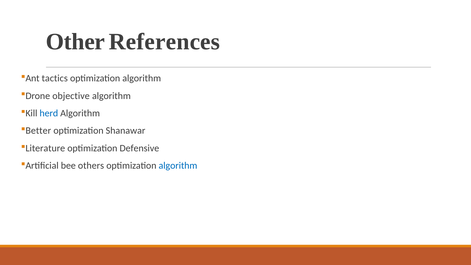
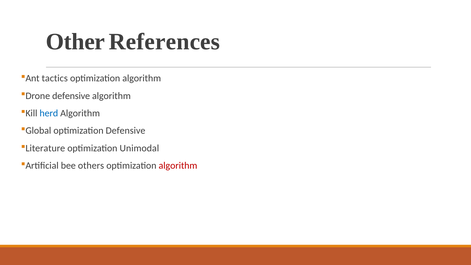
Drone objective: objective -> defensive
Better: Better -> Global
optimization Shanawar: Shanawar -> Defensive
Defensive: Defensive -> Unimodal
algorithm at (178, 166) colour: blue -> red
